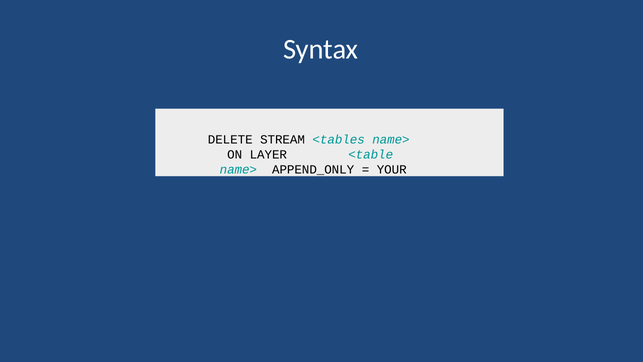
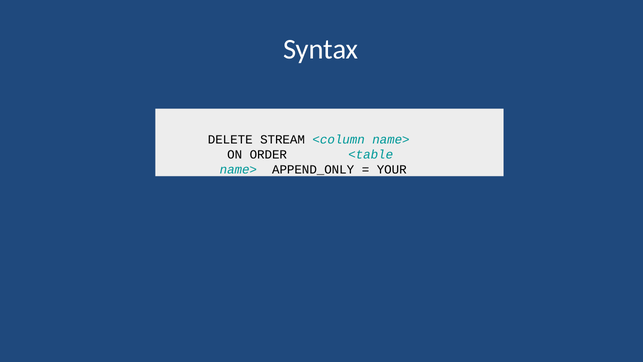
<tables: <tables -> <column
LAYER: LAYER -> ORDER
